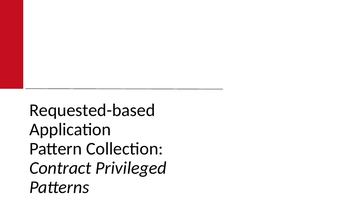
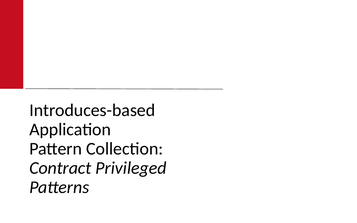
Requested-based: Requested-based -> Introduces-based
